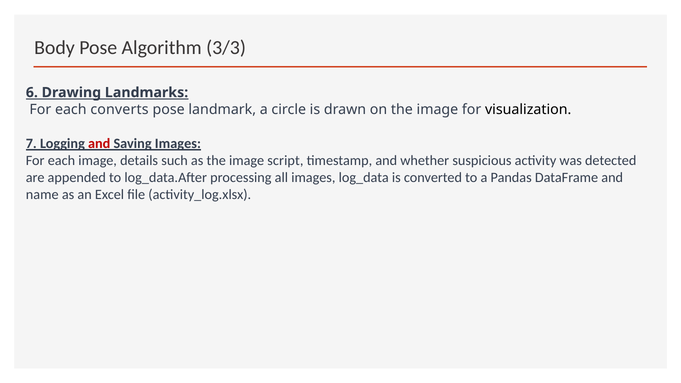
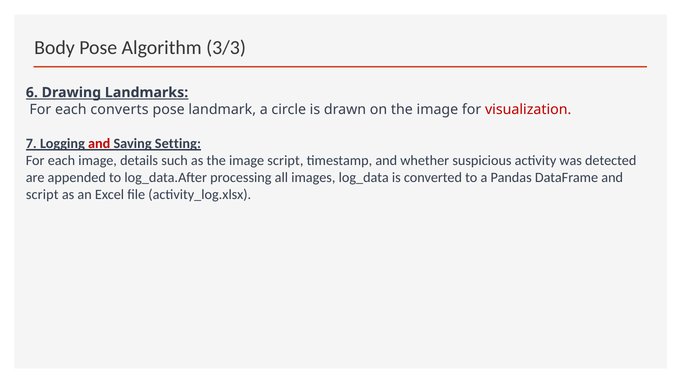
visualization colour: black -> red
Saving Images: Images -> Setting
name at (42, 195): name -> script
